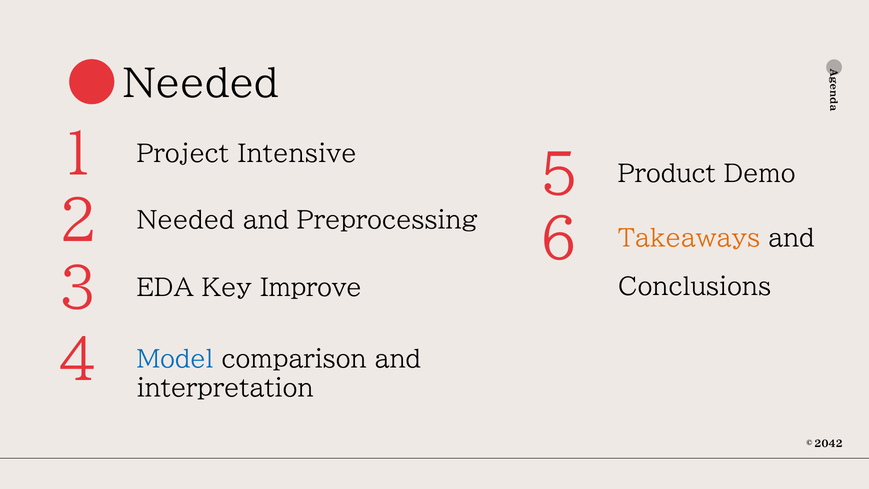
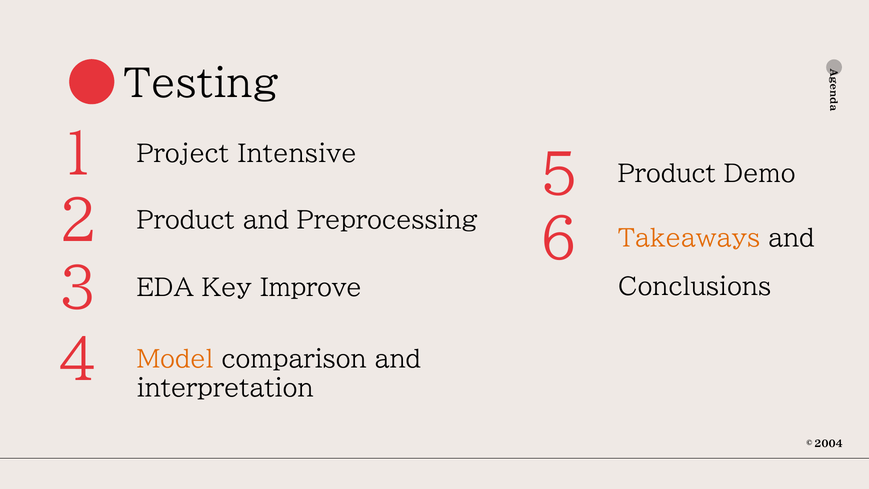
Needed at (201, 84): Needed -> Testing
Needed at (186, 221): Needed -> Product
Model colour: blue -> orange
2042: 2042 -> 2004
